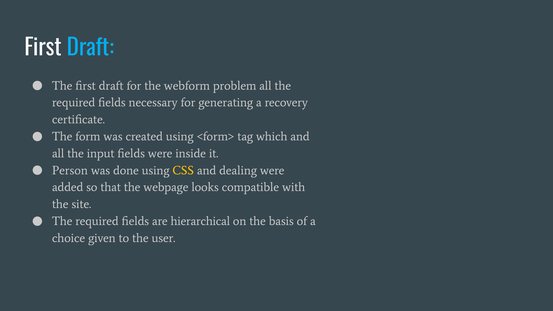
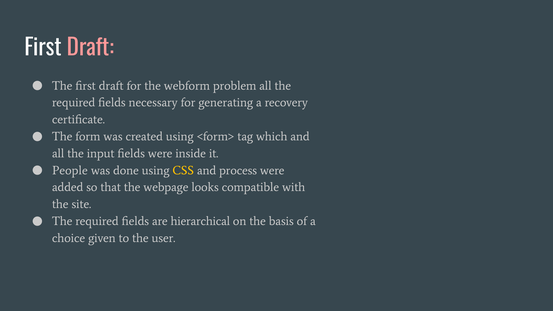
Draft at (90, 48) colour: light blue -> pink
Person: Person -> People
dealing: dealing -> process
